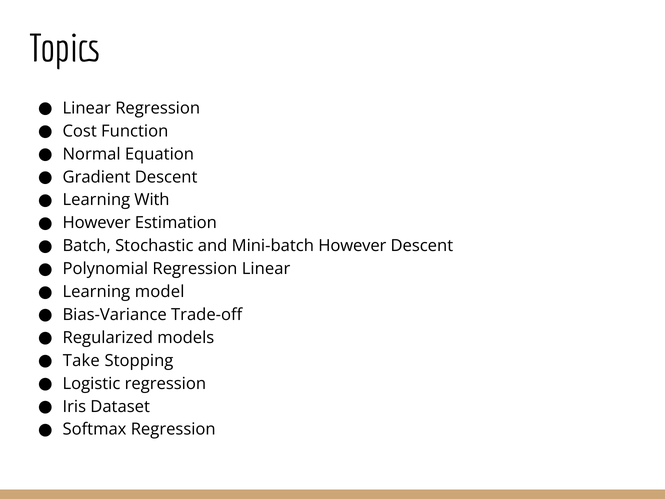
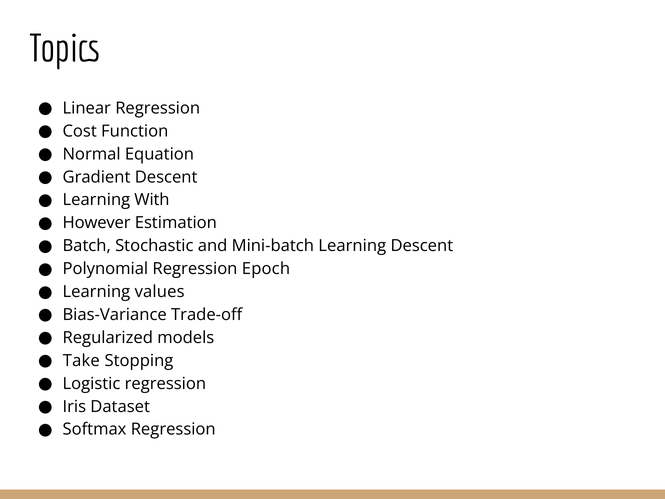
Mini-batch However: However -> Learning
Regression Linear: Linear -> Epoch
model: model -> values
